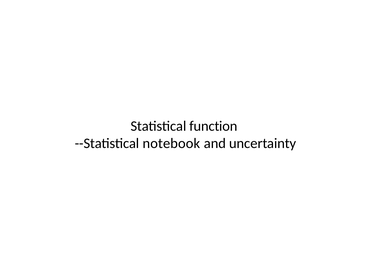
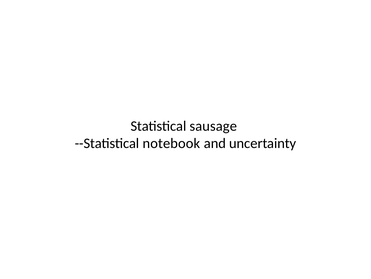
function: function -> sausage
